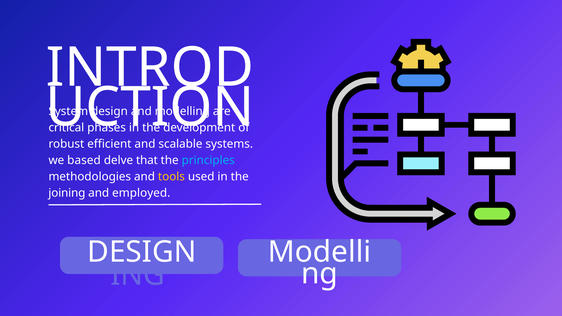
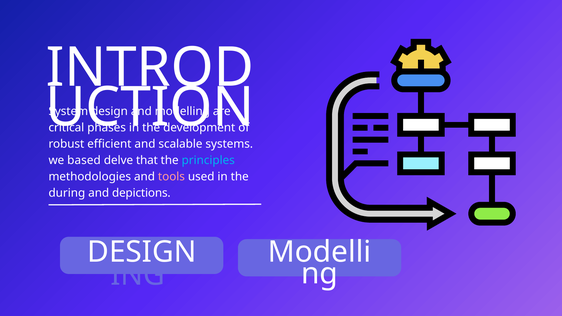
tools colour: yellow -> pink
joining: joining -> during
employed: employed -> depictions
